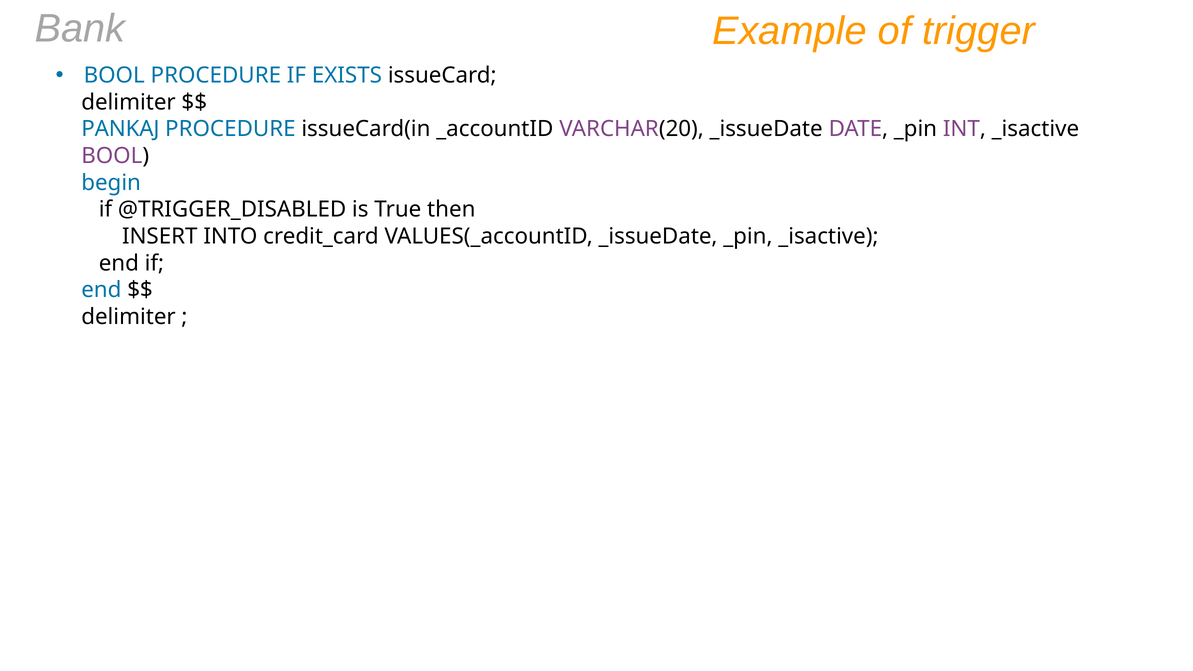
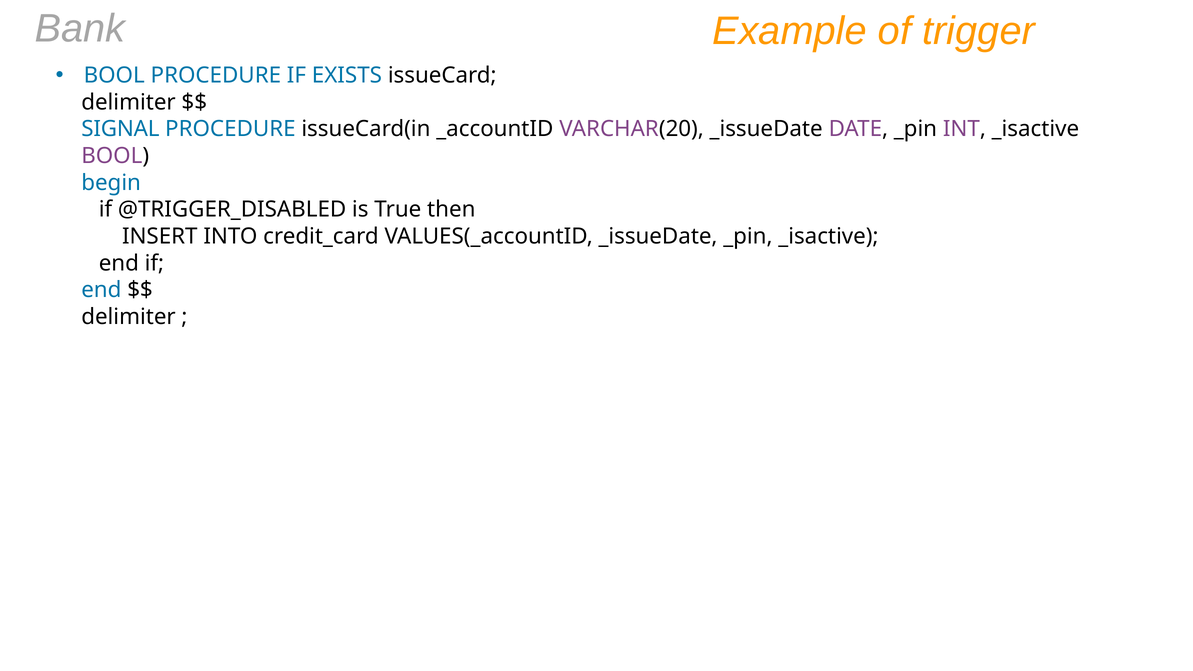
PANKAJ: PANKAJ -> SIGNAL
